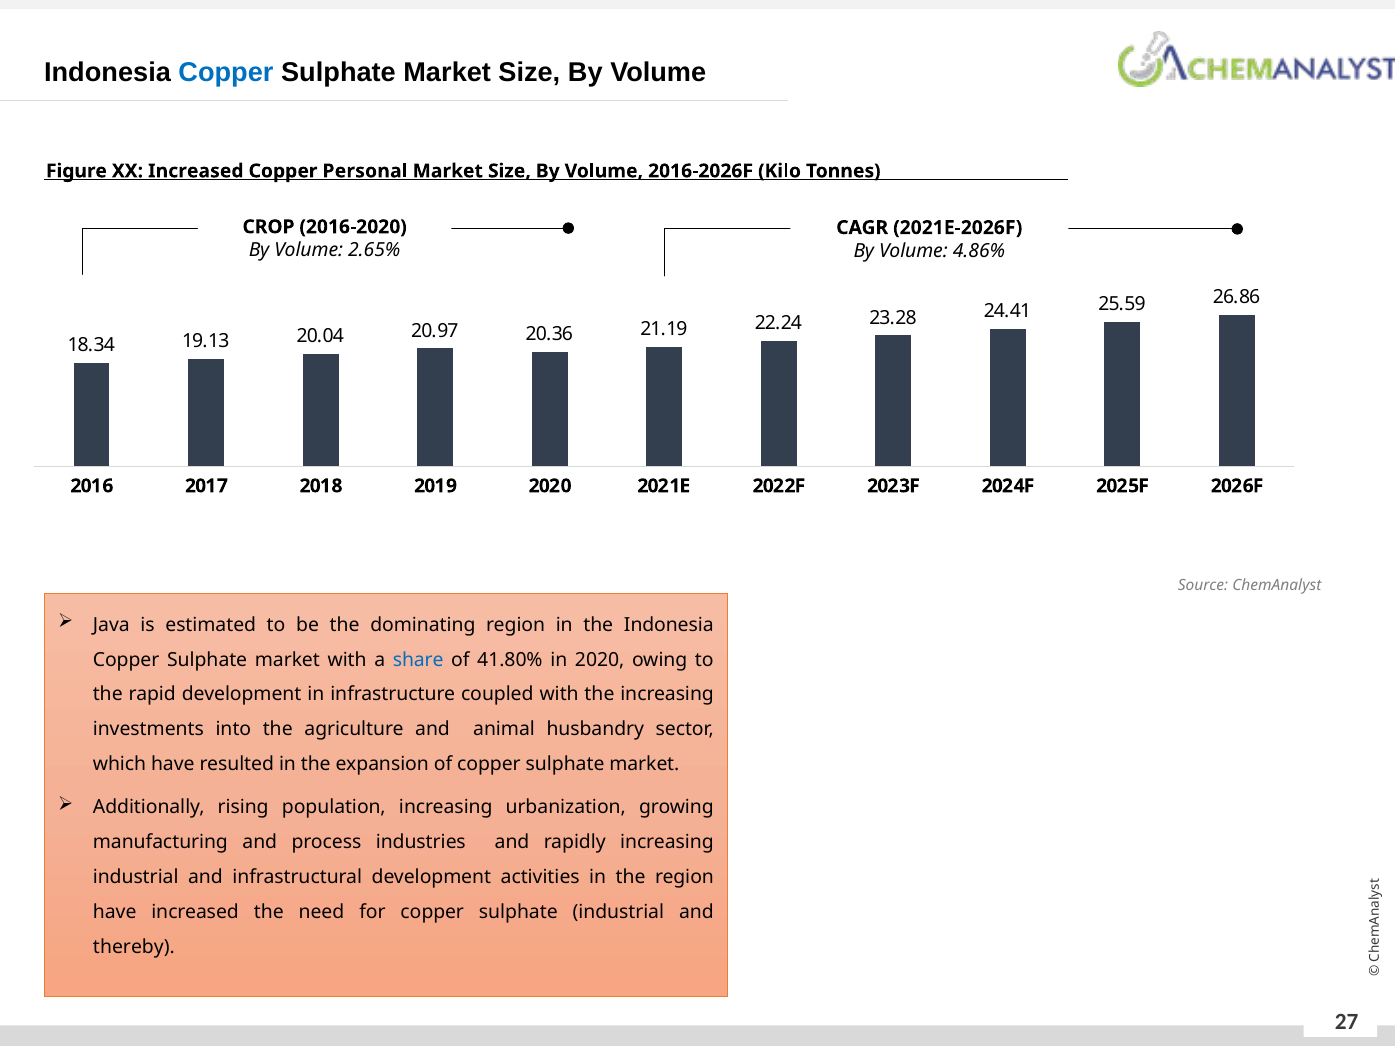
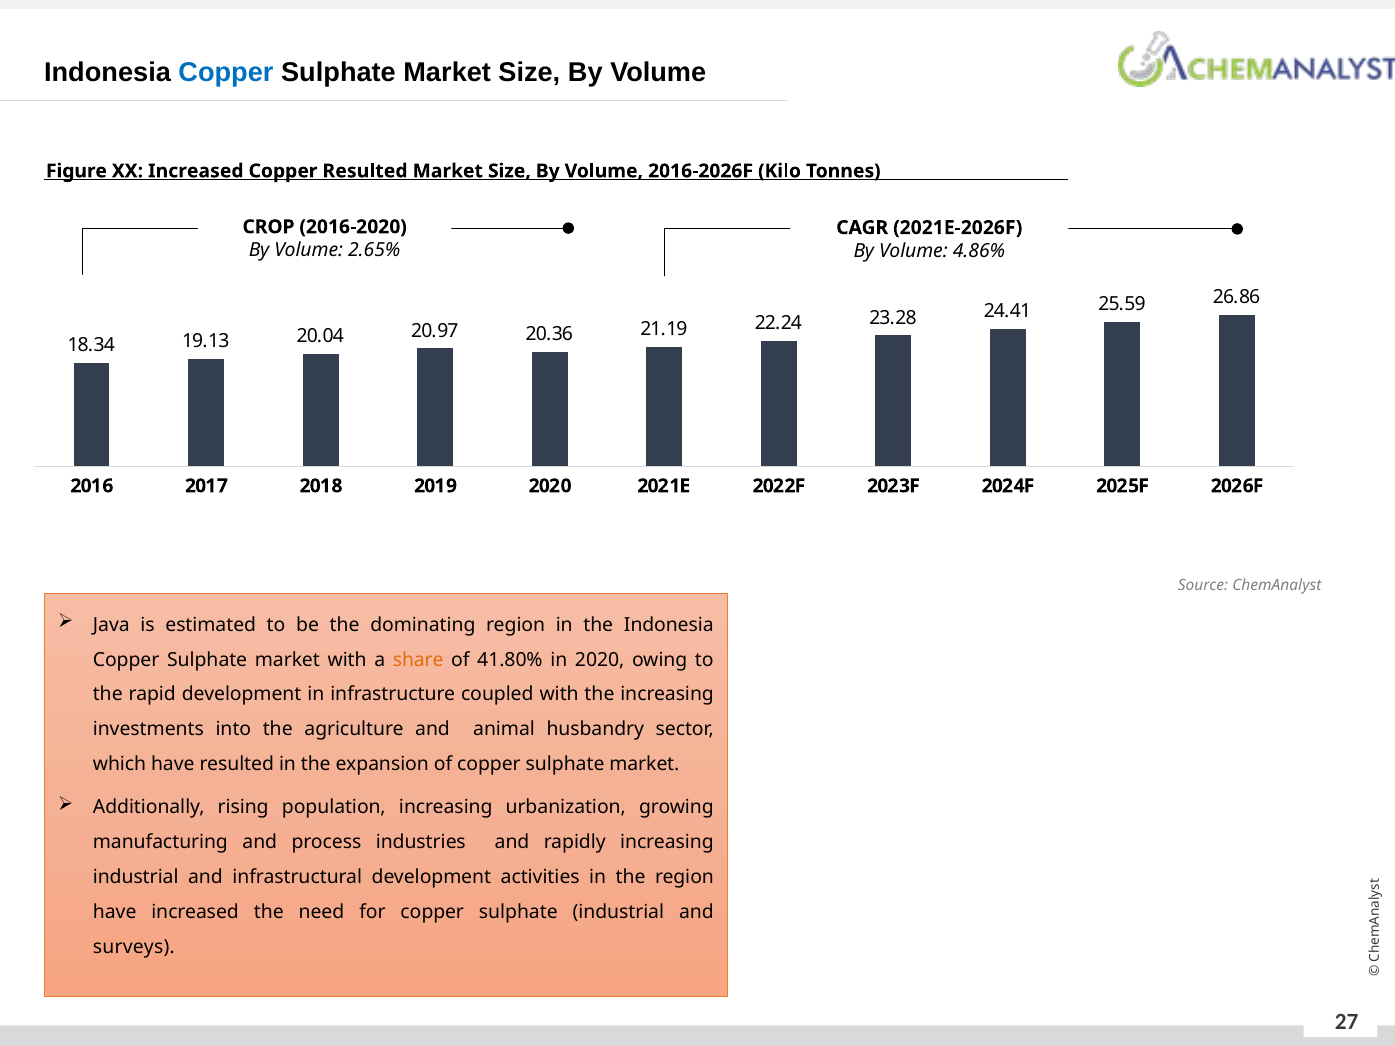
Copper Personal: Personal -> Resulted
share colour: blue -> orange
thereby: thereby -> surveys
